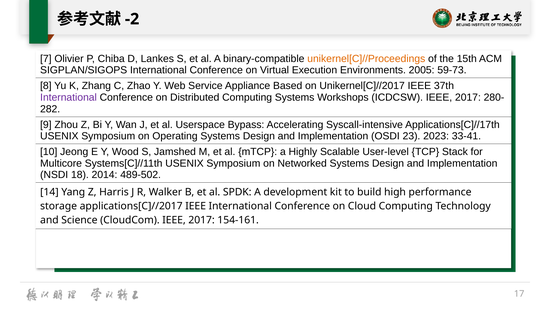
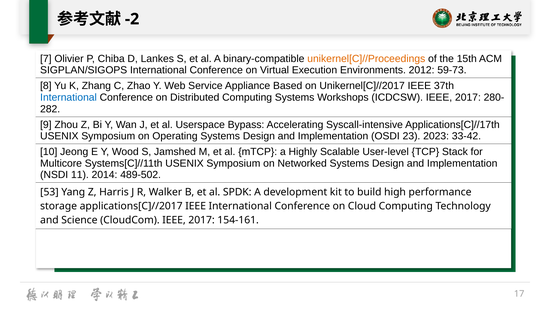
2005: 2005 -> 2012
International at (69, 98) colour: purple -> blue
33-41: 33-41 -> 33-42
18: 18 -> 11
14: 14 -> 53
